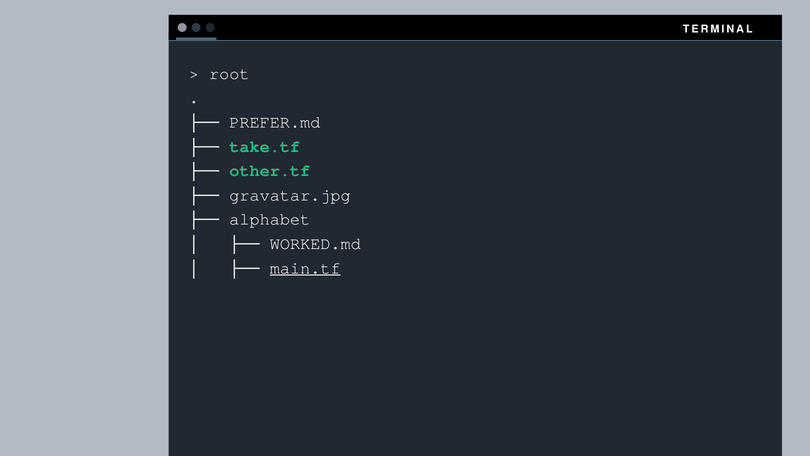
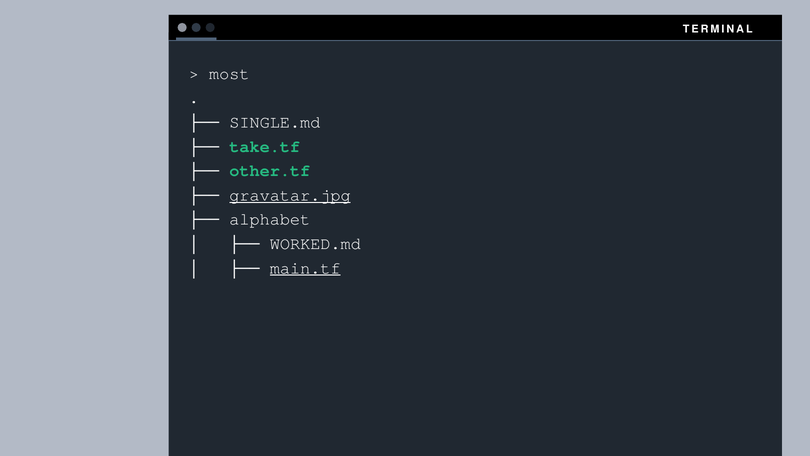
root: root -> most
PREFER.md: PREFER.md -> SINGLE.md
gravatar.jpg underline: none -> present
